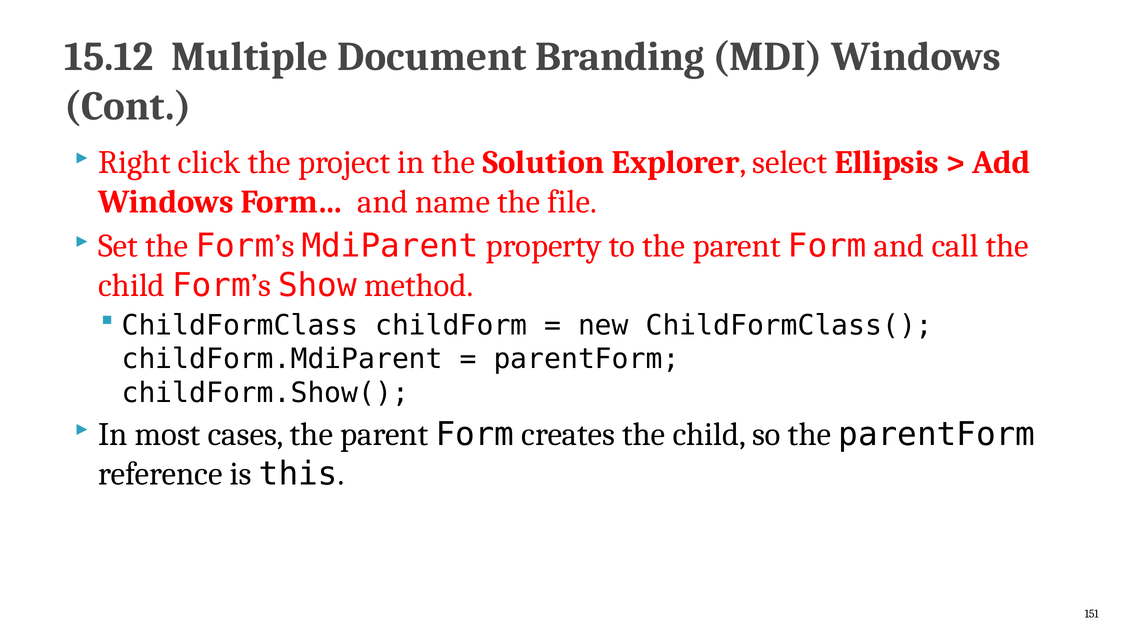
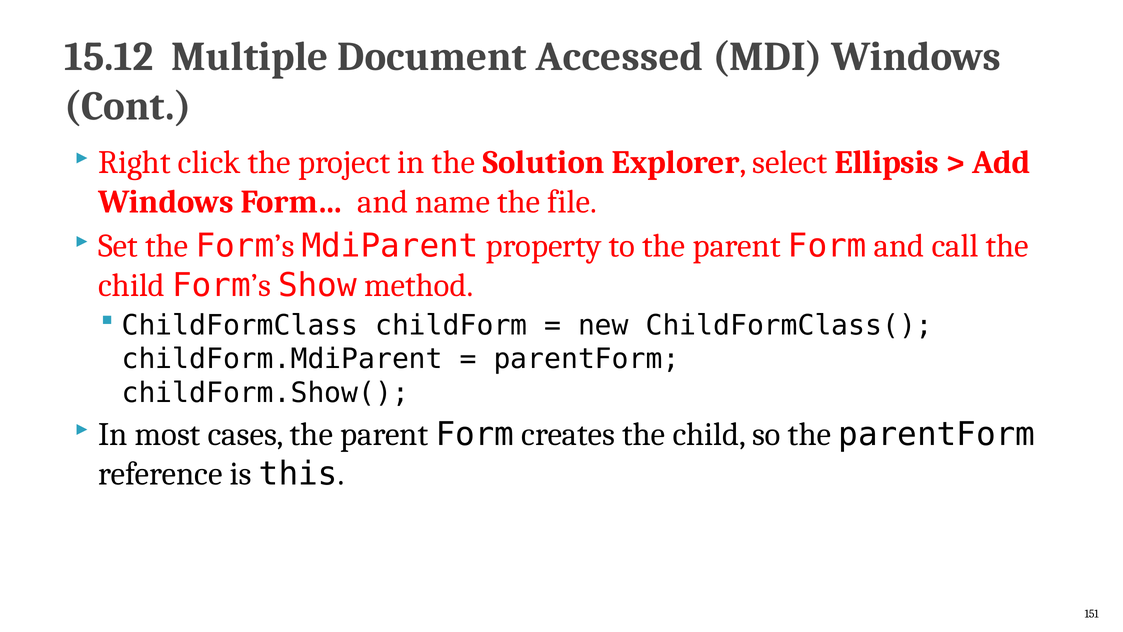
Branding: Branding -> Accessed
